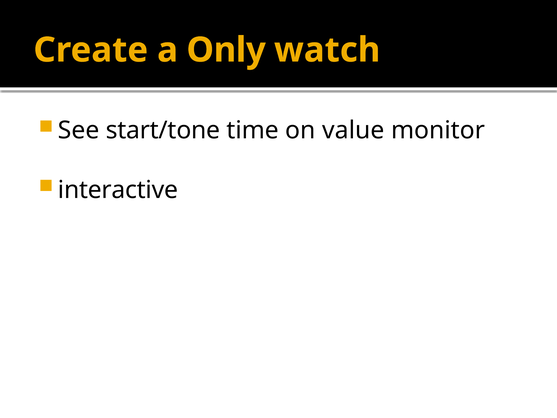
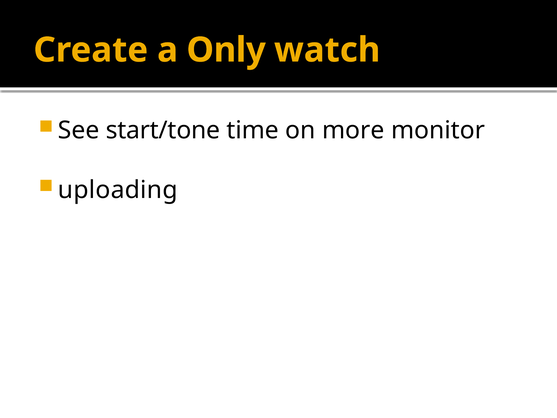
value: value -> more
interactive: interactive -> uploading
